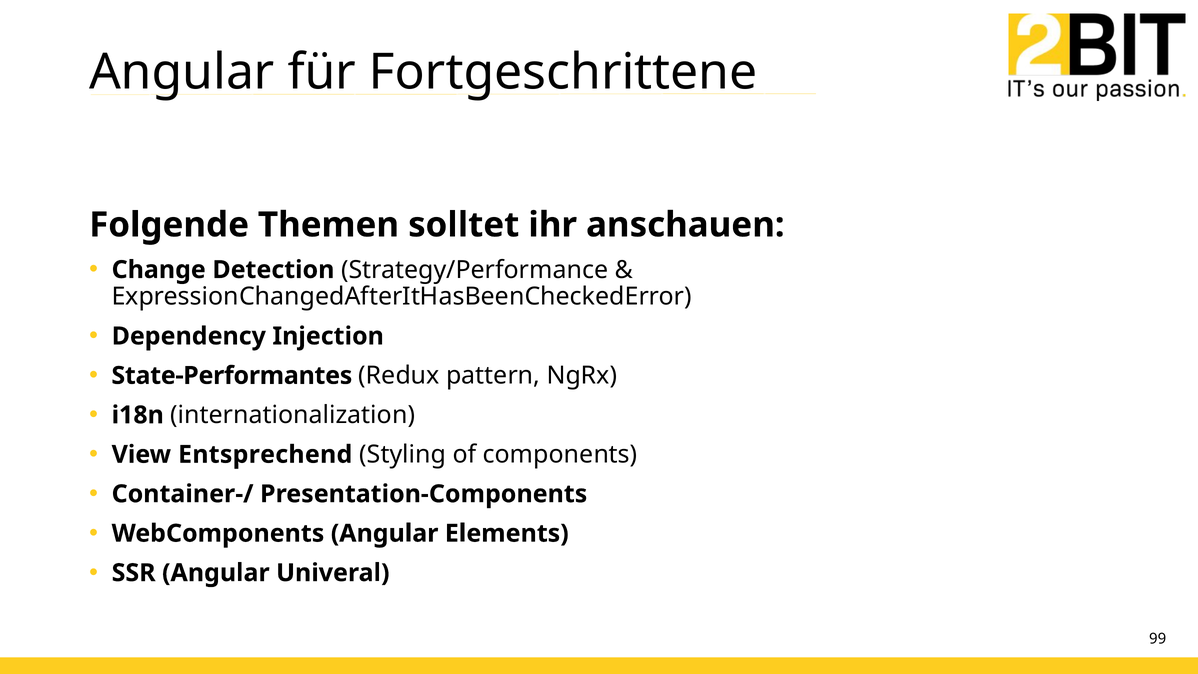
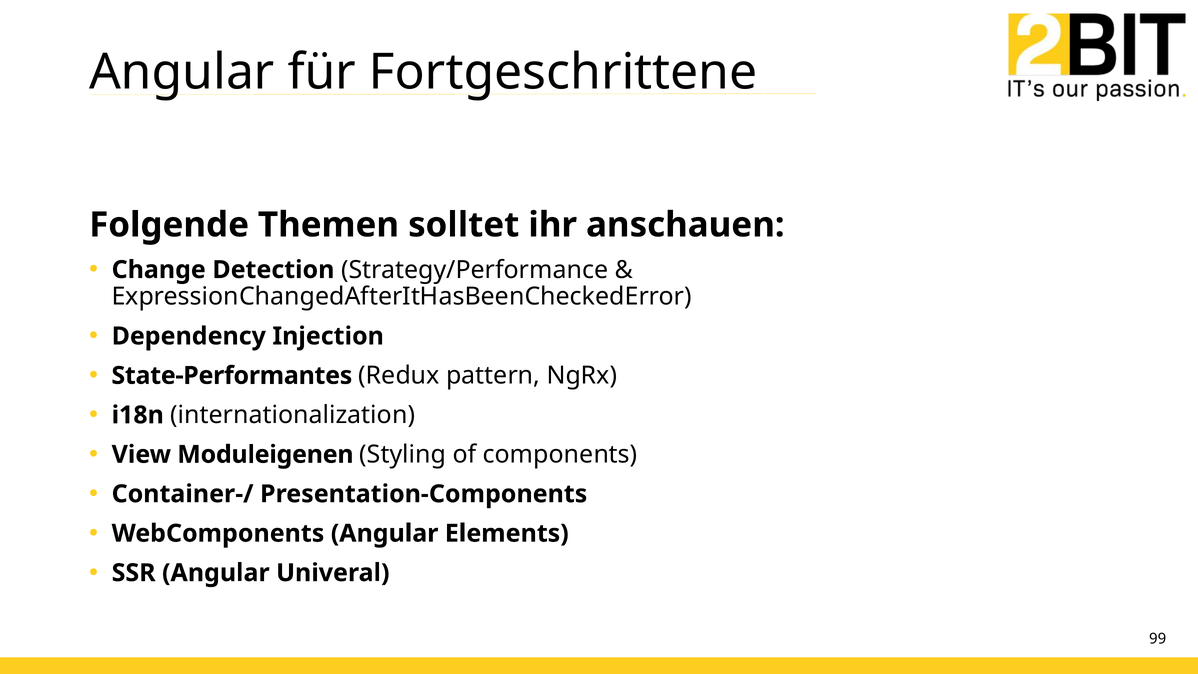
Entsprechend: Entsprechend -> Moduleigenen
